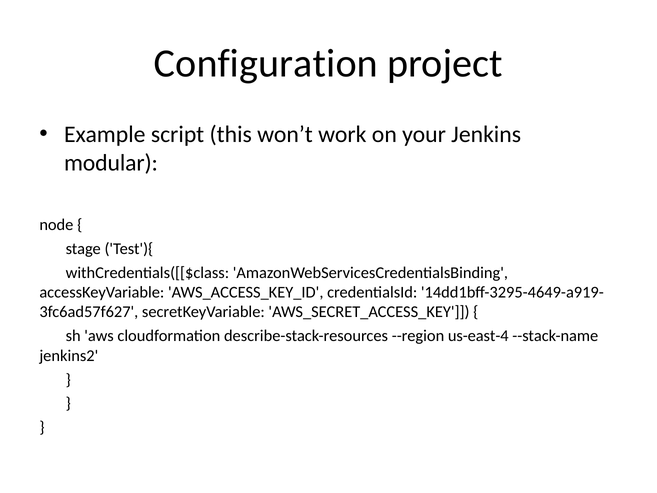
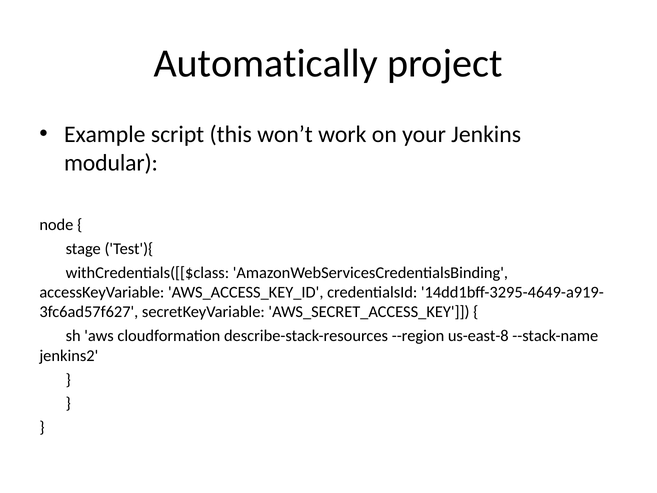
Configuration: Configuration -> Automatically
us-east-4: us-east-4 -> us-east-8
